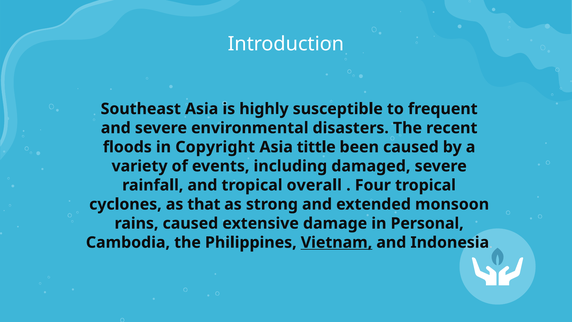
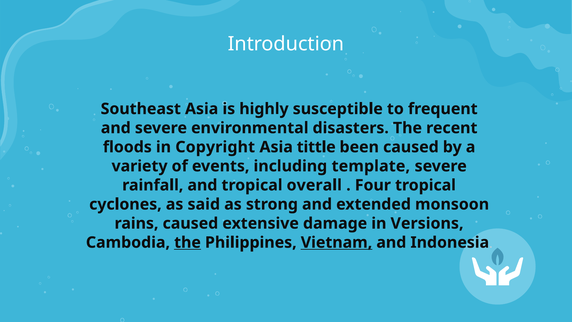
damaged: damaged -> template
that: that -> said
Personal: Personal -> Versions
the at (188, 242) underline: none -> present
